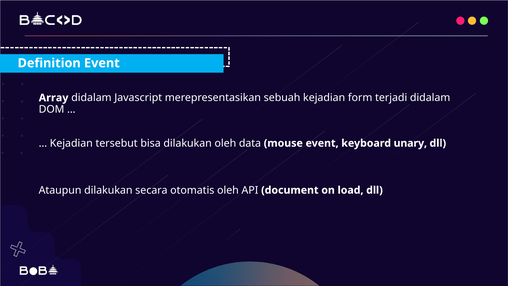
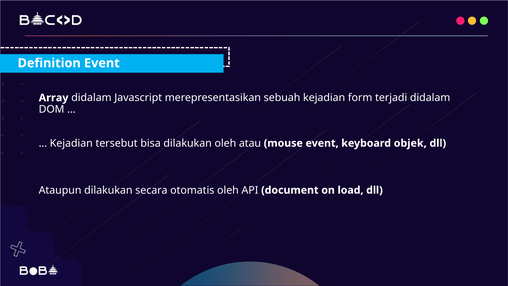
data: data -> atau
unary: unary -> objek
